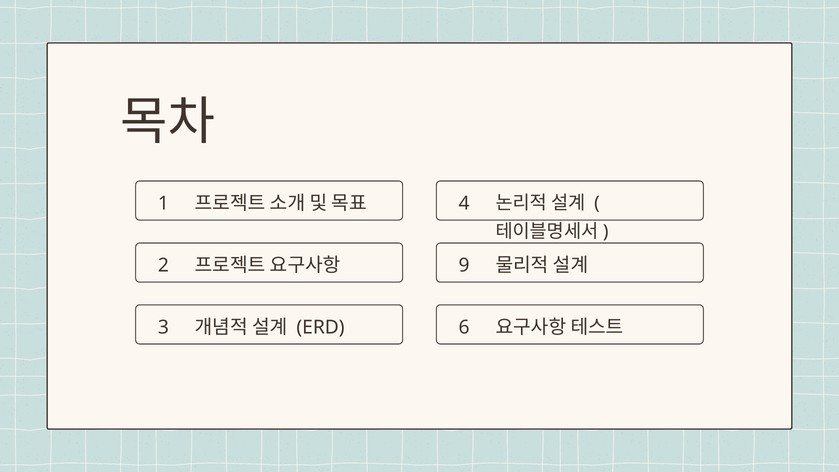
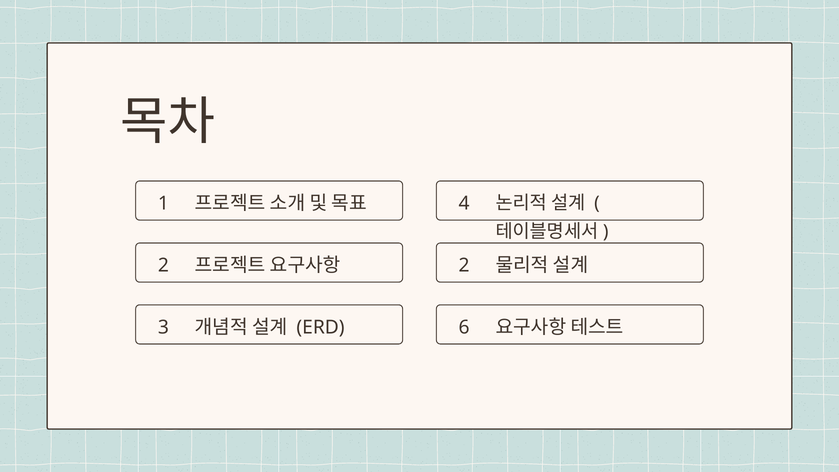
2 9: 9 -> 2
